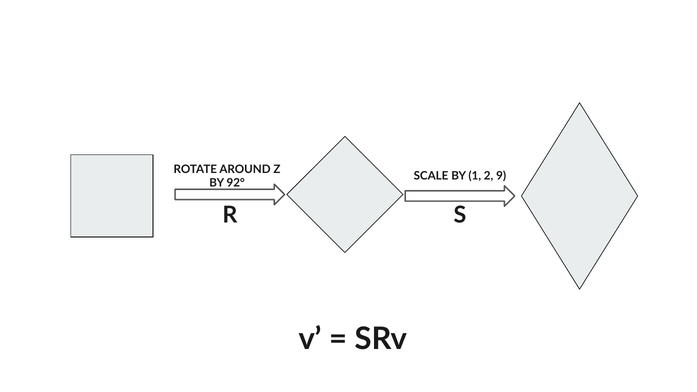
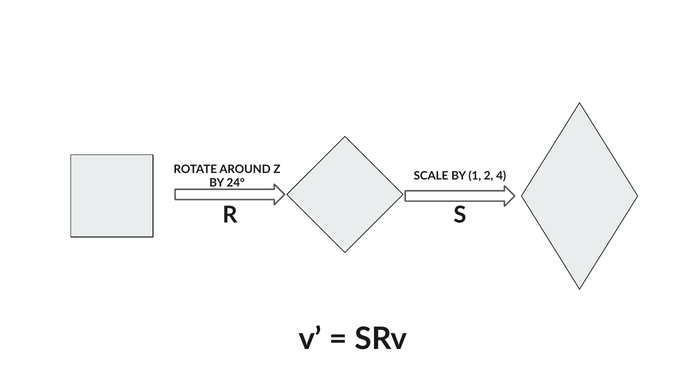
9: 9 -> 4
92°: 92° -> 24°
